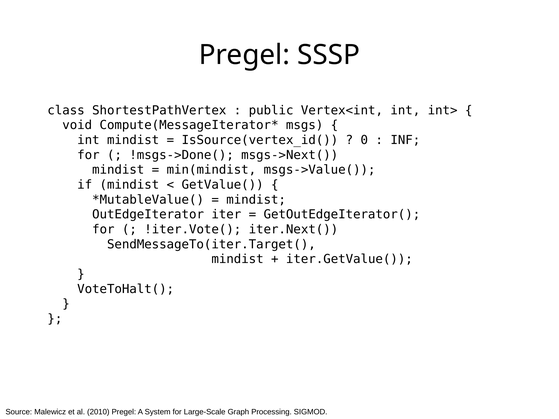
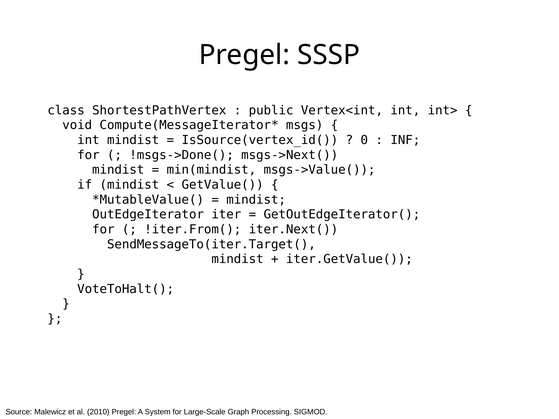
!iter.Vote(: !iter.Vote( -> !iter.From(
